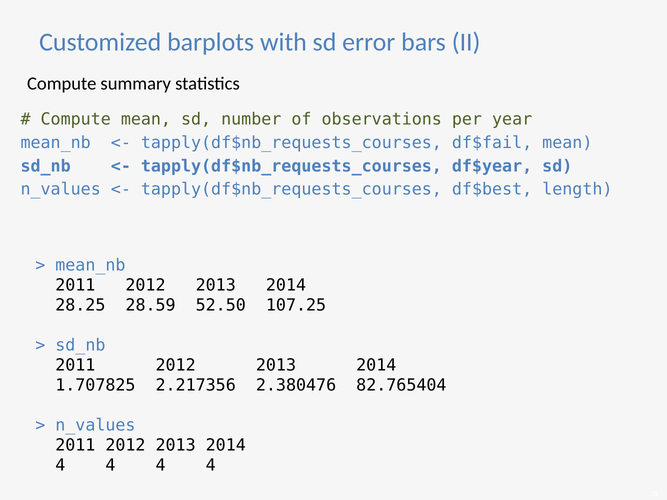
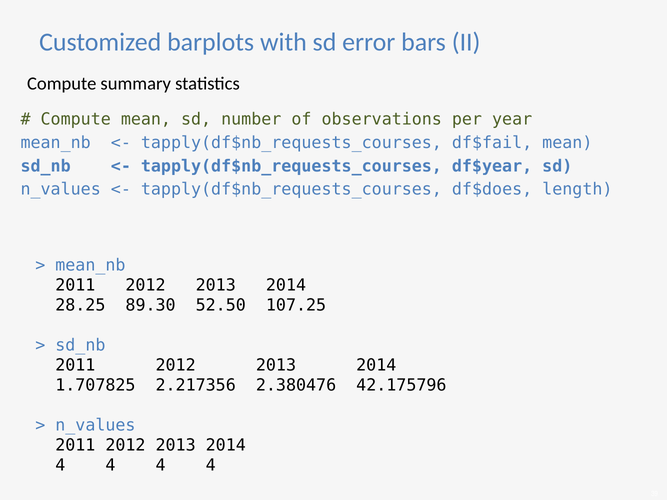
df$best: df$best -> df$does
28.59: 28.59 -> 89.30
82.765404: 82.765404 -> 42.175796
